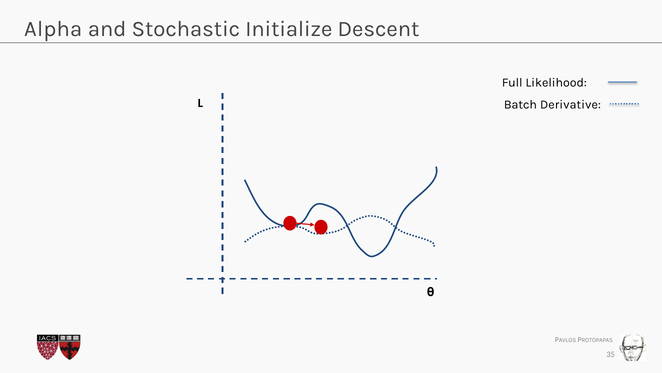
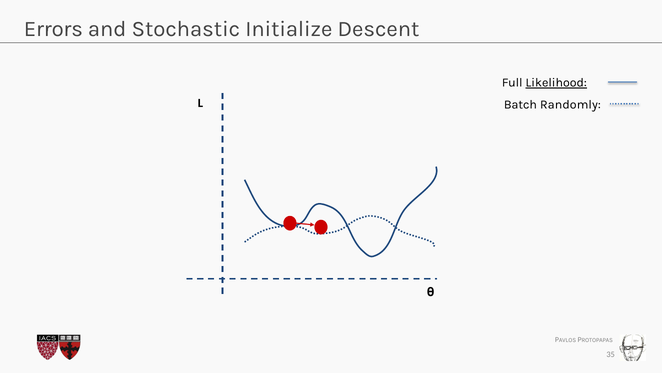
Alpha: Alpha -> Errors
Likelihood underline: none -> present
Derivative: Derivative -> Randomly
